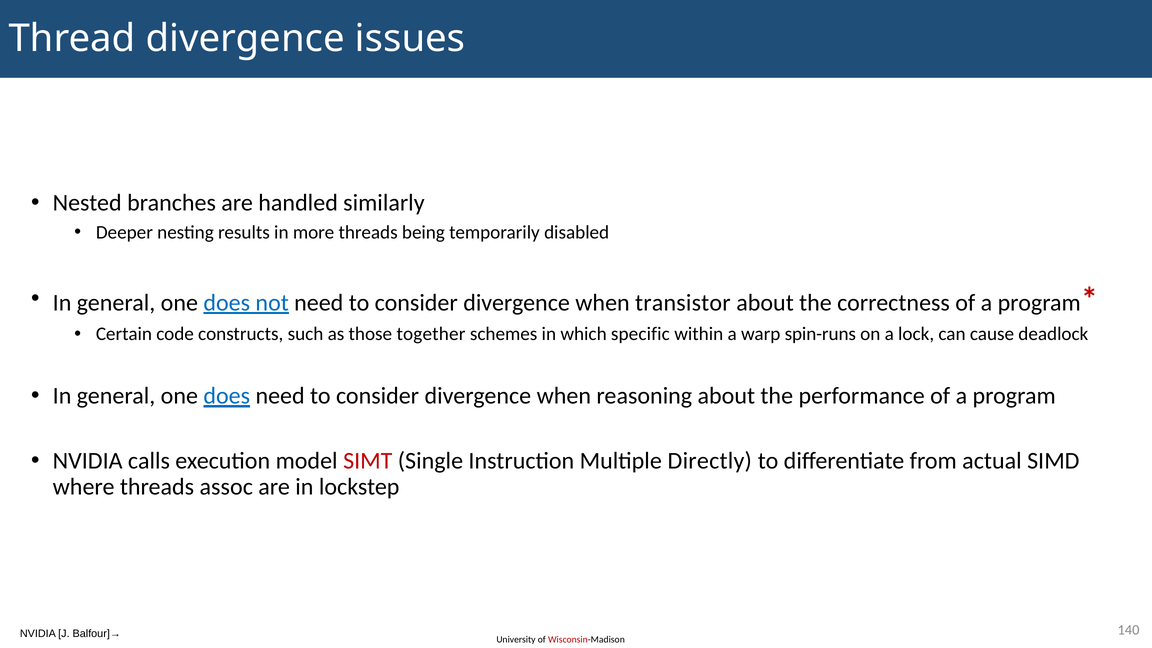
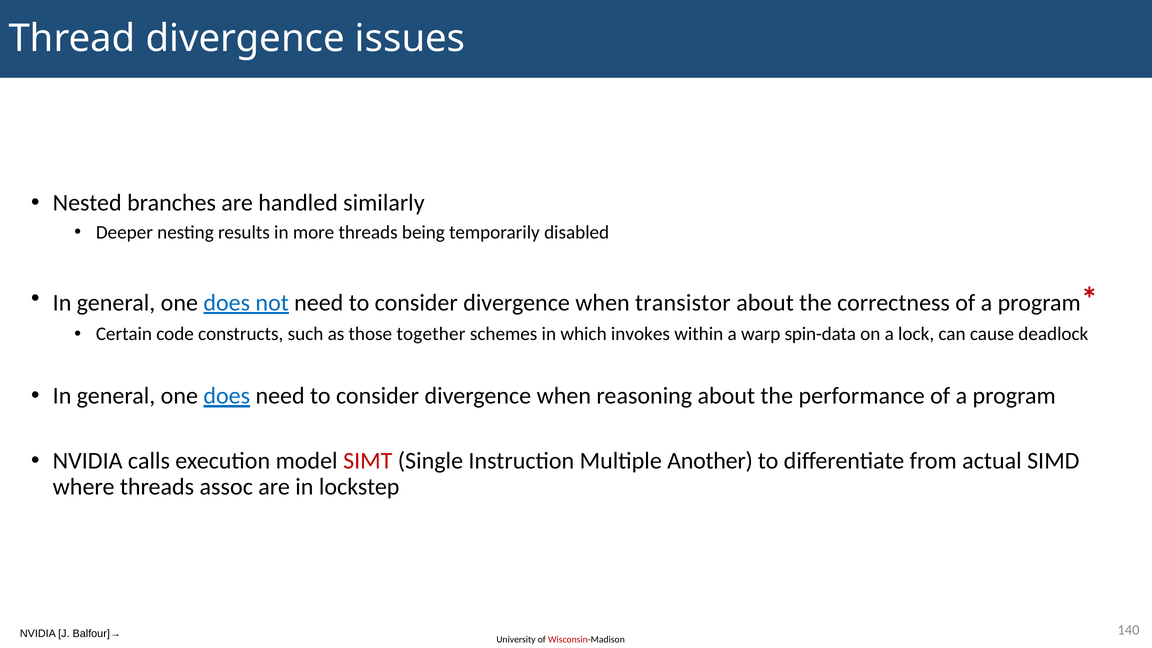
specific: specific -> invokes
spin-runs: spin-runs -> spin-data
Directly: Directly -> Another
